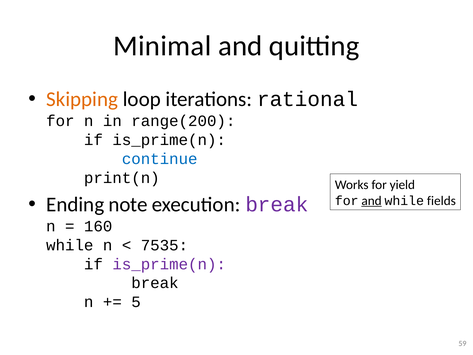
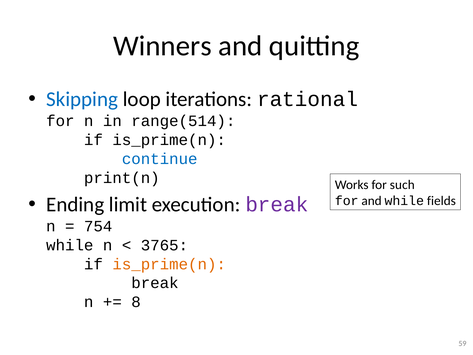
Minimal: Minimal -> Winners
Skipping colour: orange -> blue
range(200: range(200 -> range(514
yield: yield -> such
note: note -> limit
and at (372, 201) underline: present -> none
160: 160 -> 754
7535: 7535 -> 3765
is_prime(n at (169, 264) colour: purple -> orange
5: 5 -> 8
